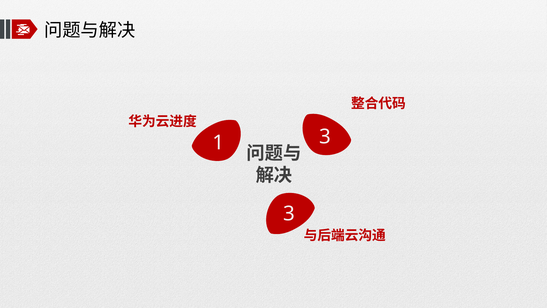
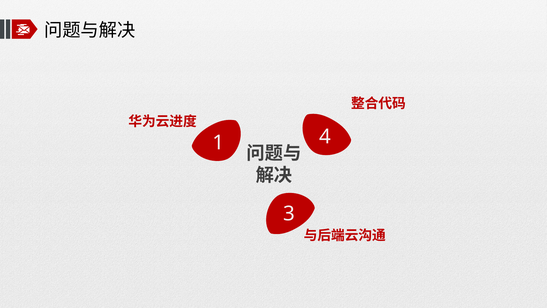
1 3: 3 -> 4
